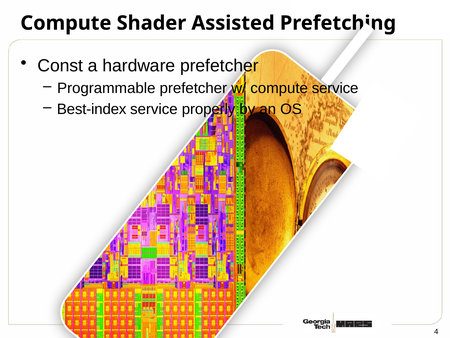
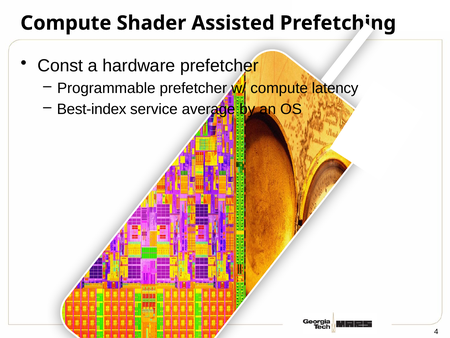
compute service: service -> latency
properly: properly -> average
